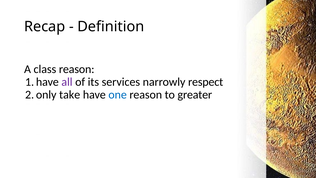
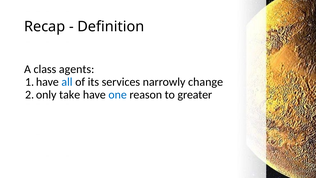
class reason: reason -> agents
all colour: purple -> blue
respect: respect -> change
